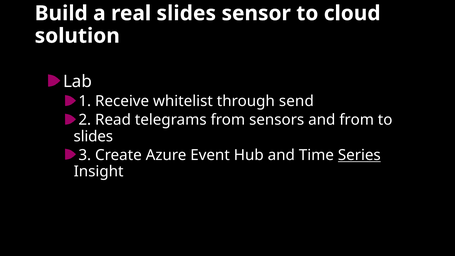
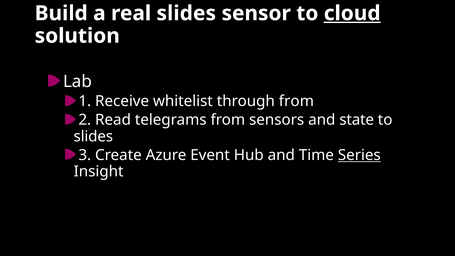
cloud underline: none -> present
through send: send -> from
and from: from -> state
